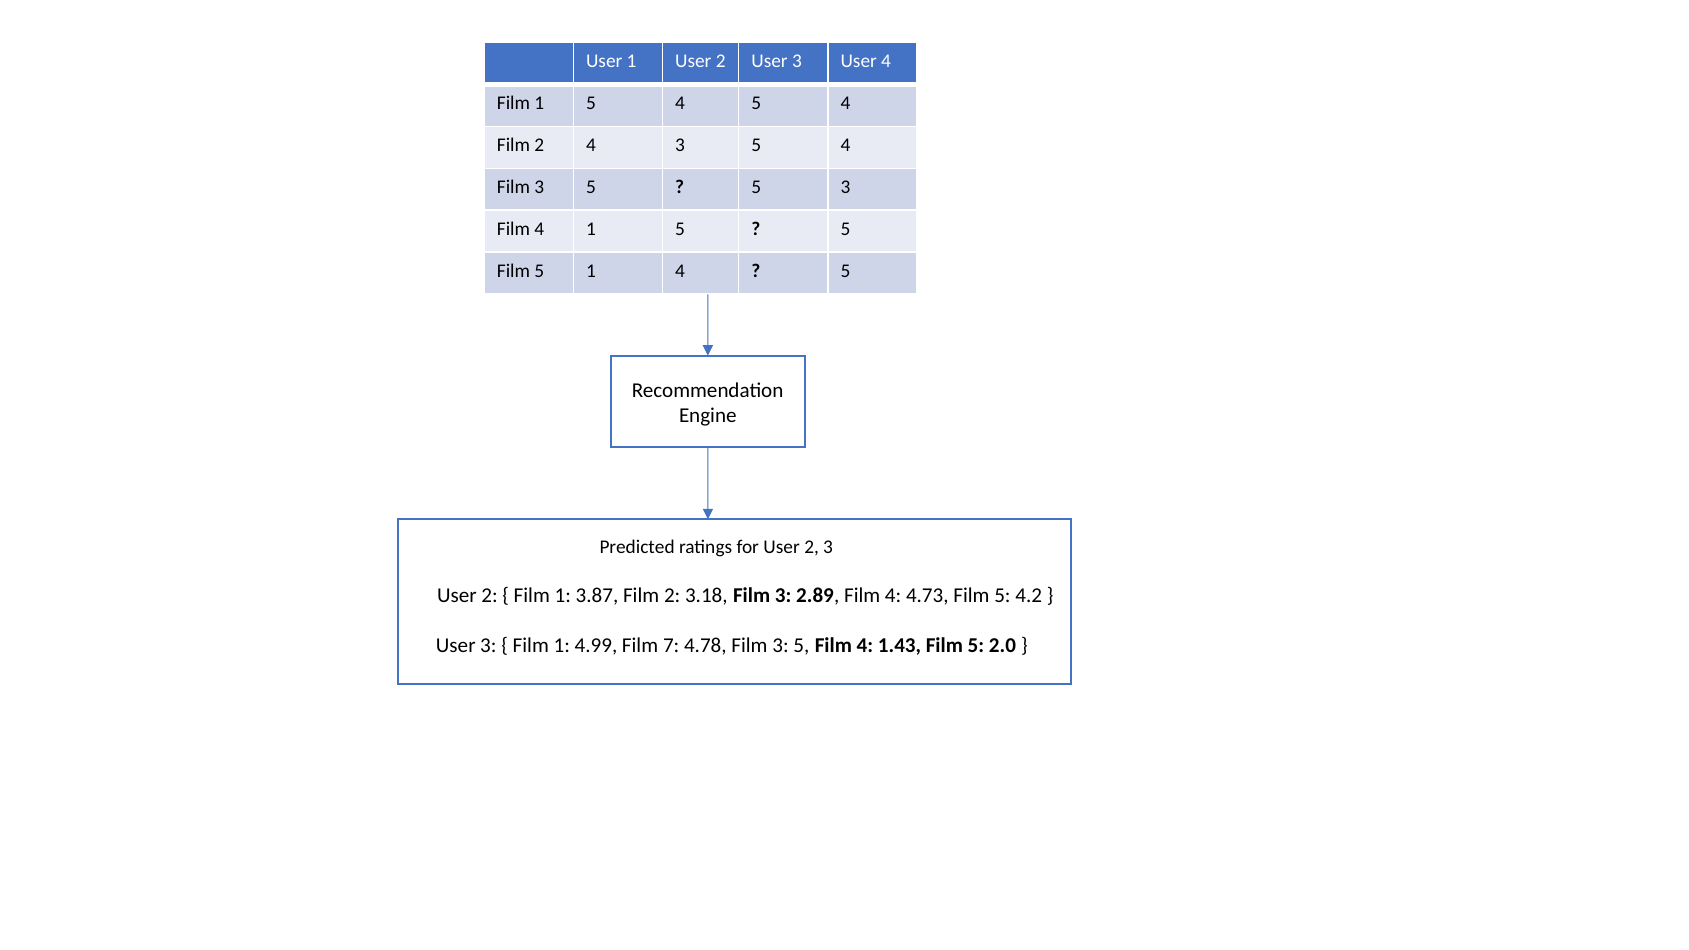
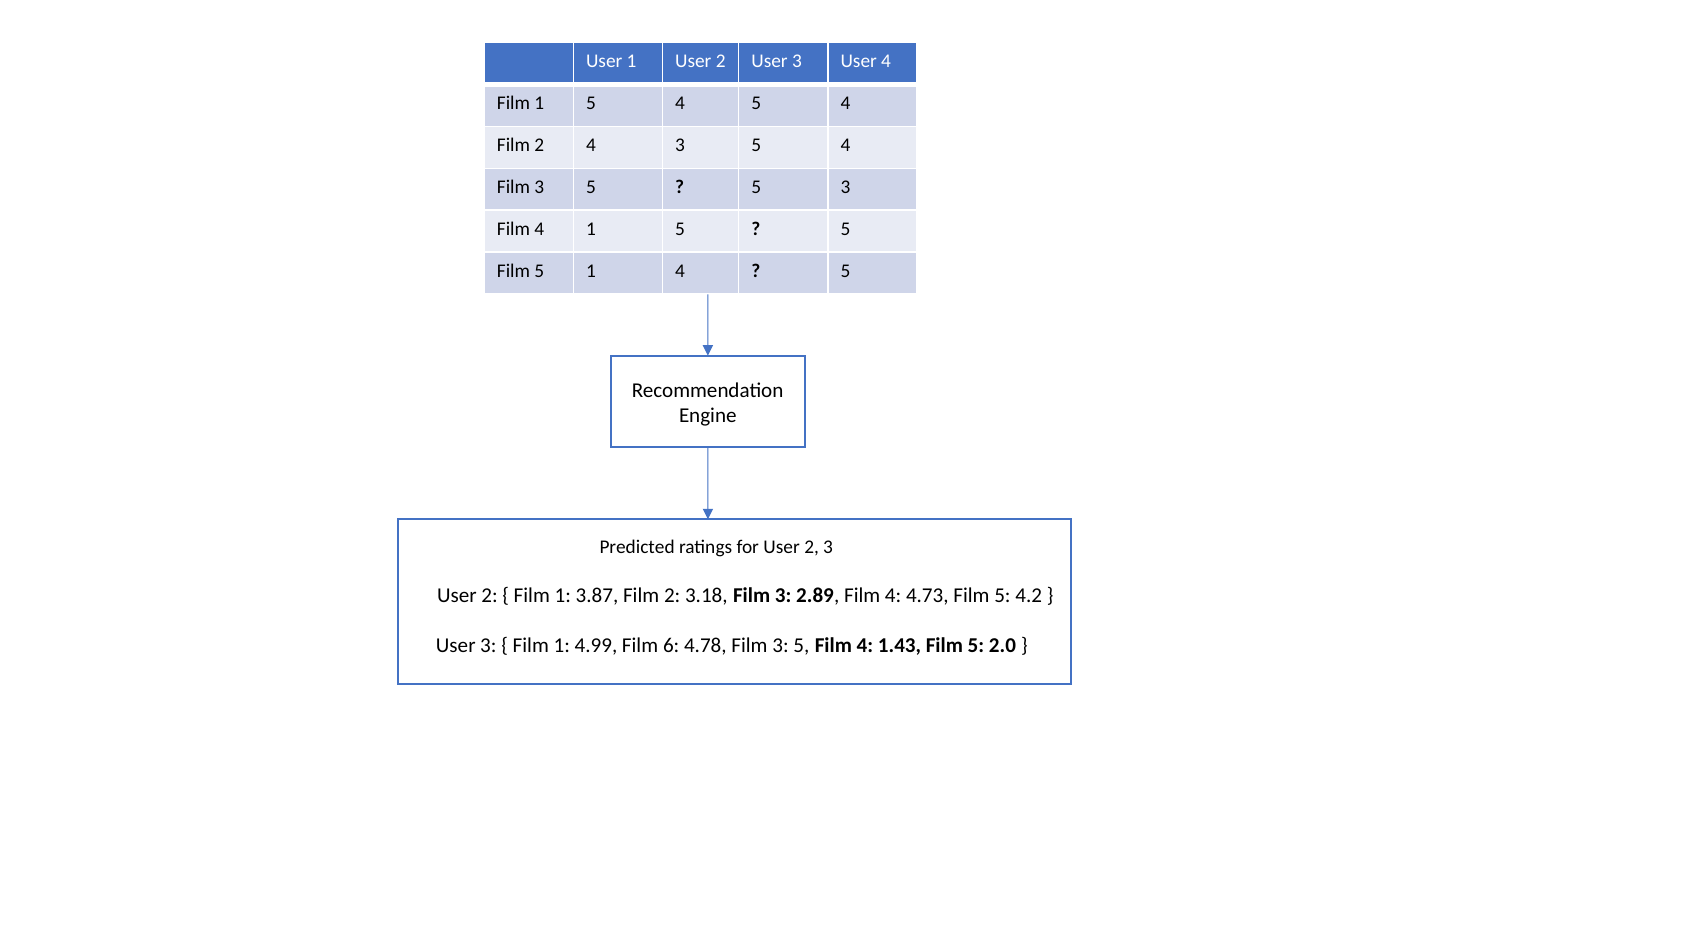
7: 7 -> 6
